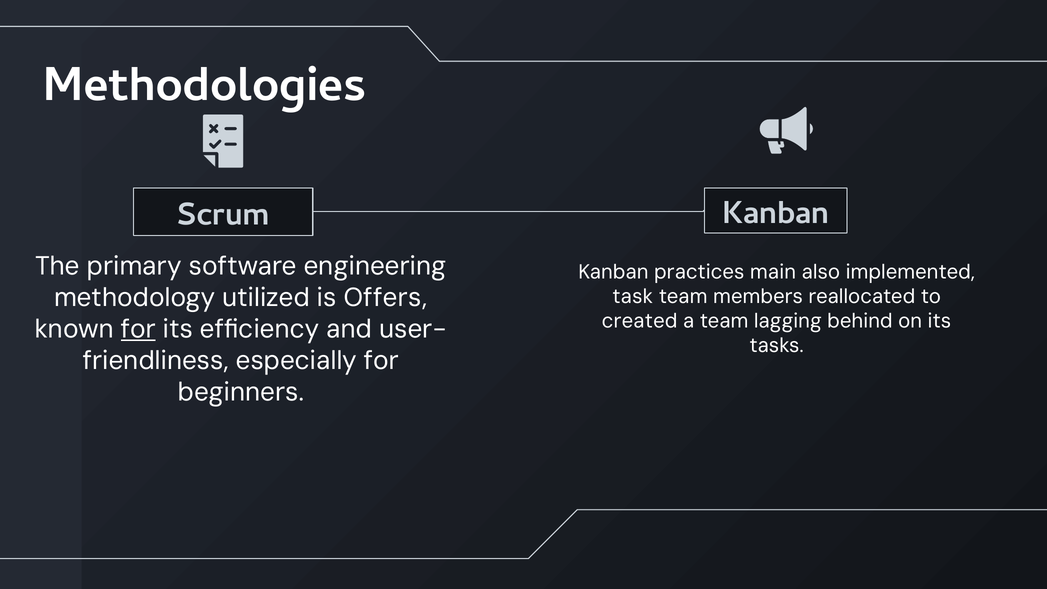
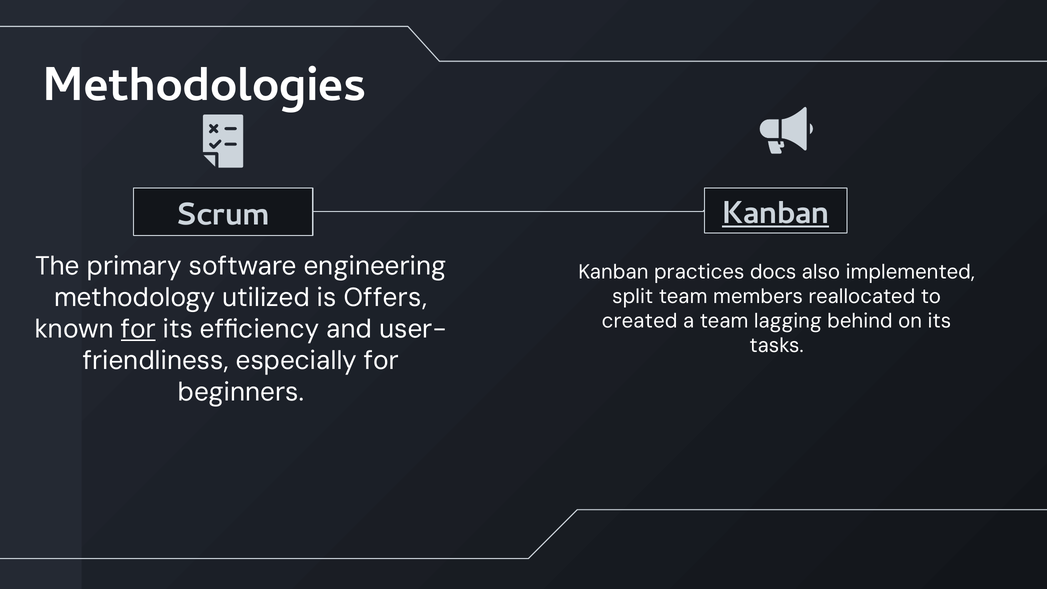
Kanban at (776, 213) underline: none -> present
main: main -> docs
task: task -> split
